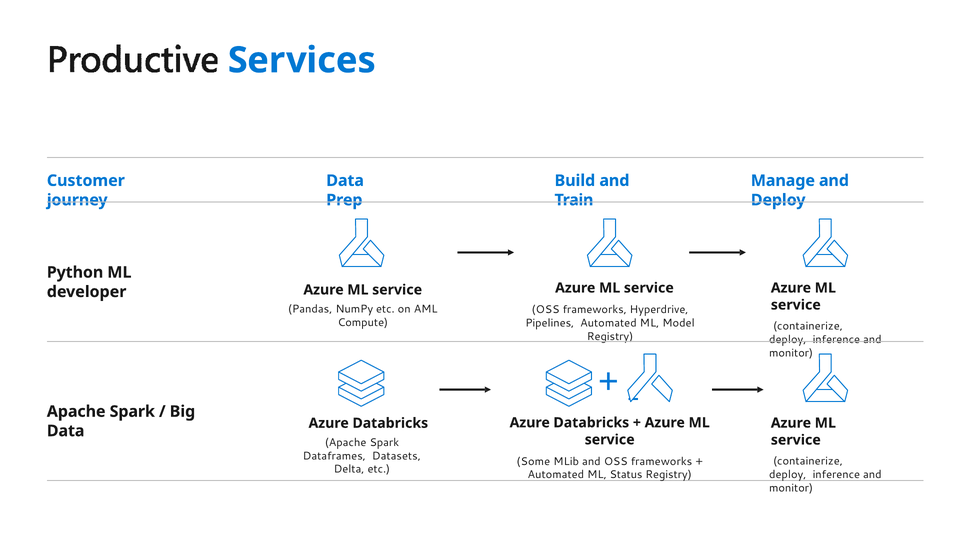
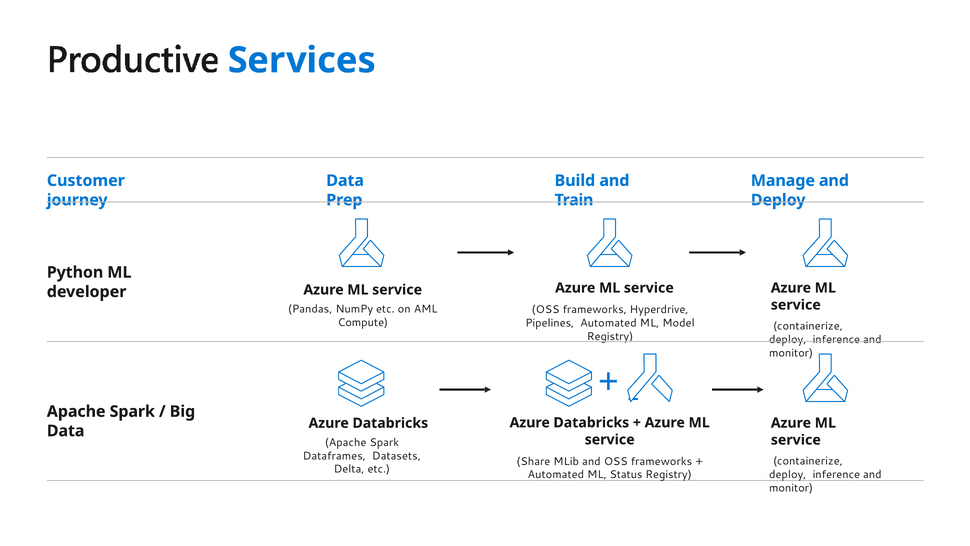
Some: Some -> Share
